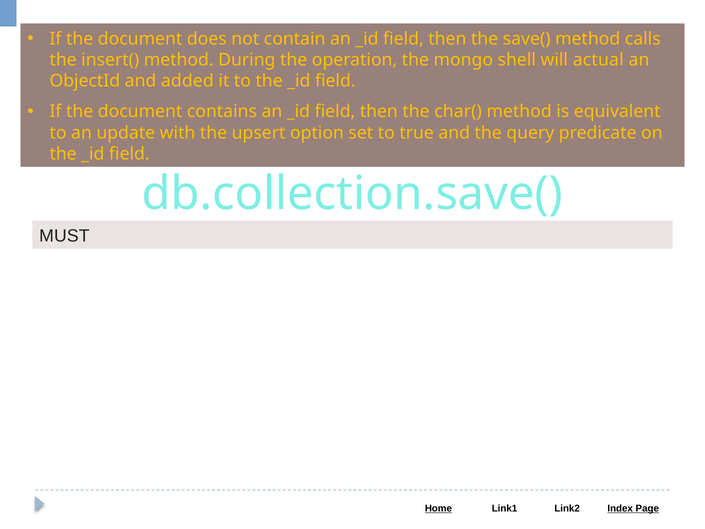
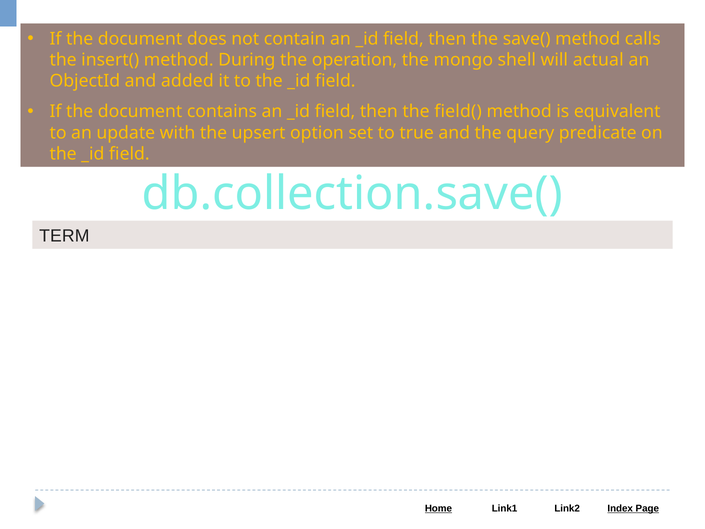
char(: char( -> field(
MUST: MUST -> TERM
